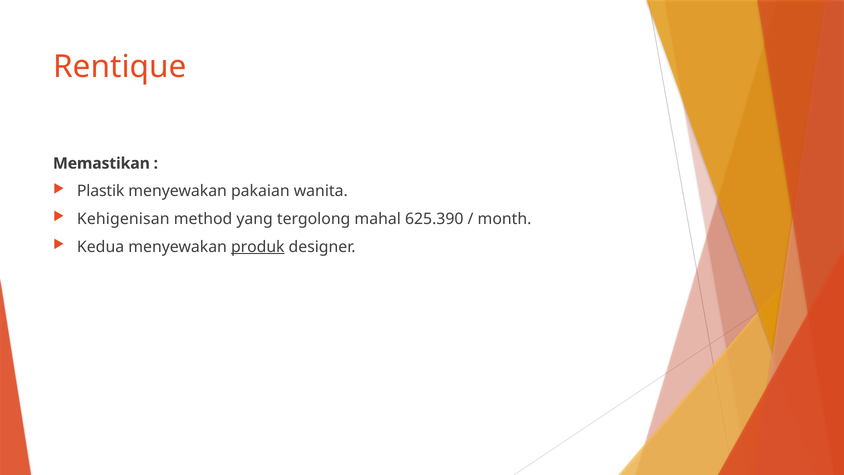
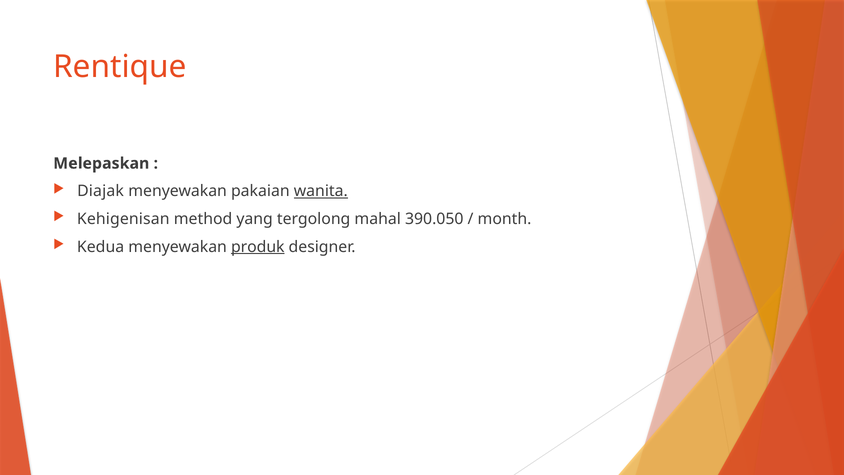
Memastikan: Memastikan -> Melepaskan
Plastik: Plastik -> Diajak
wanita underline: none -> present
625.390: 625.390 -> 390.050
